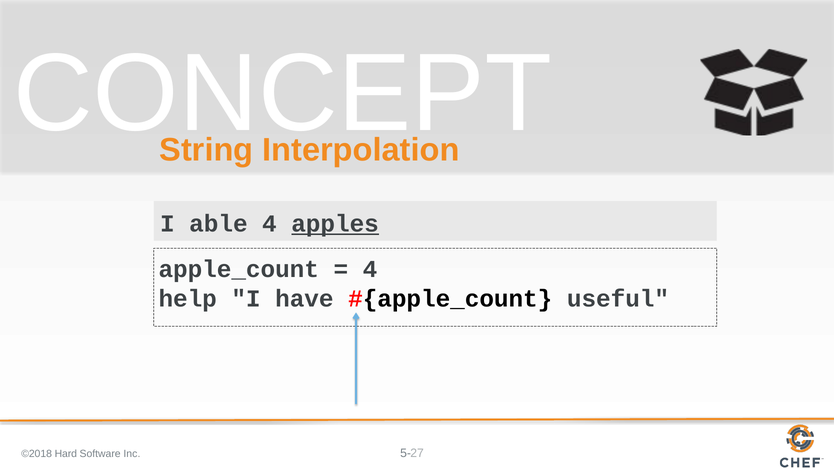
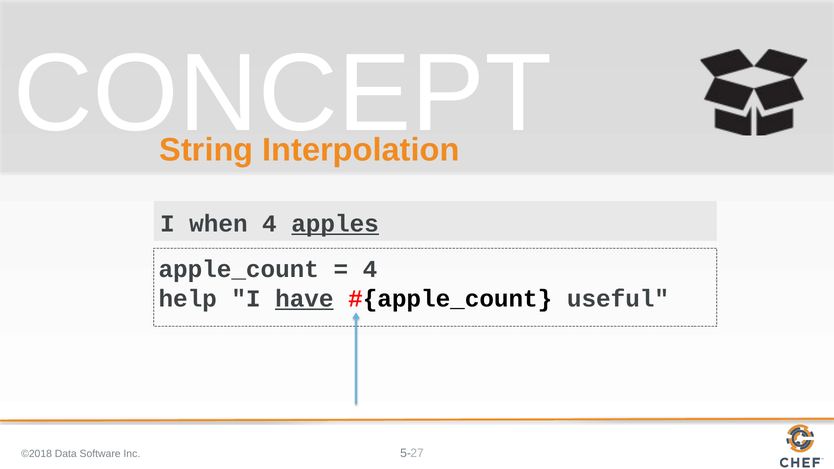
able: able -> when
have underline: none -> present
Hard: Hard -> Data
